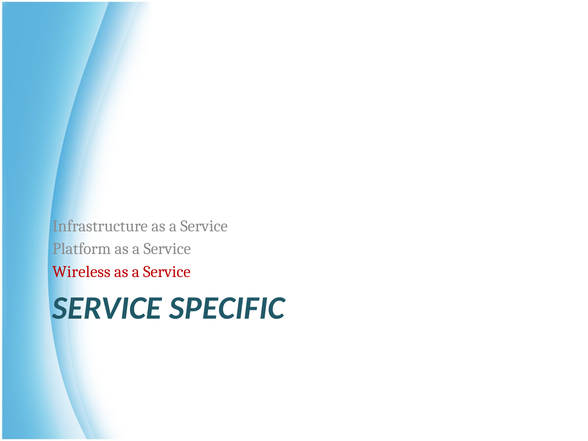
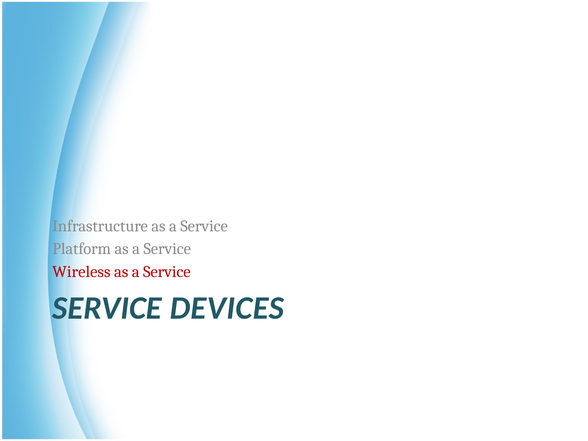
SPECIFIC: SPECIFIC -> DEVICES
